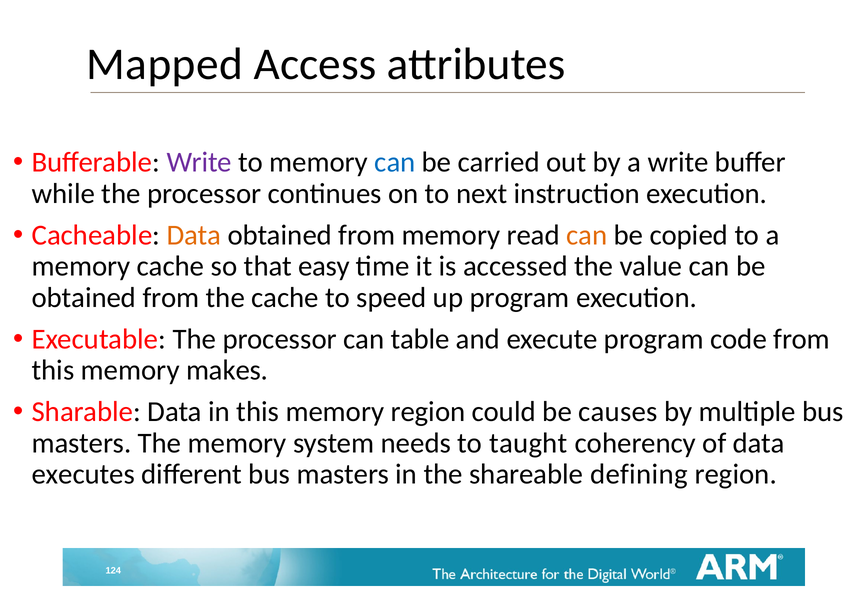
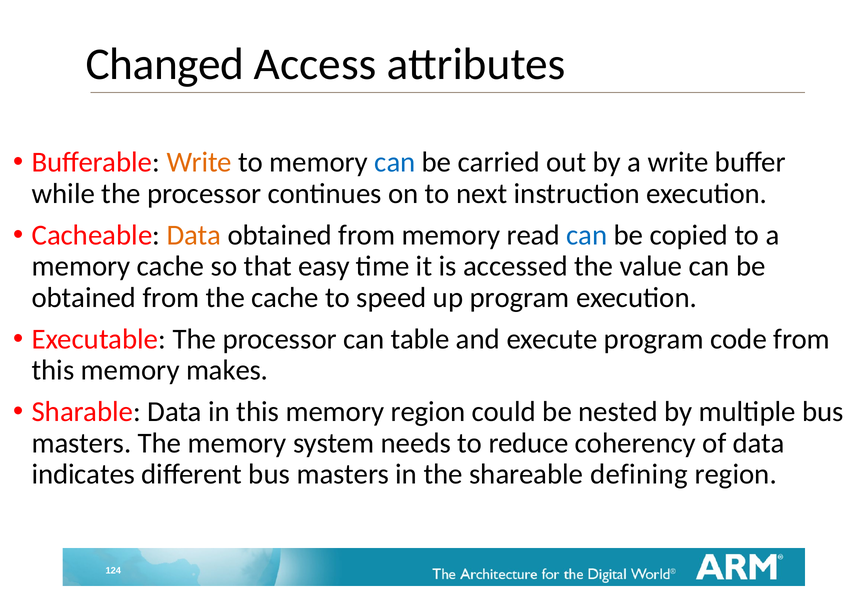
Mapped: Mapped -> Changed
Write at (199, 162) colour: purple -> orange
can at (587, 235) colour: orange -> blue
causes: causes -> nested
taught: taught -> reduce
executes: executes -> indicates
